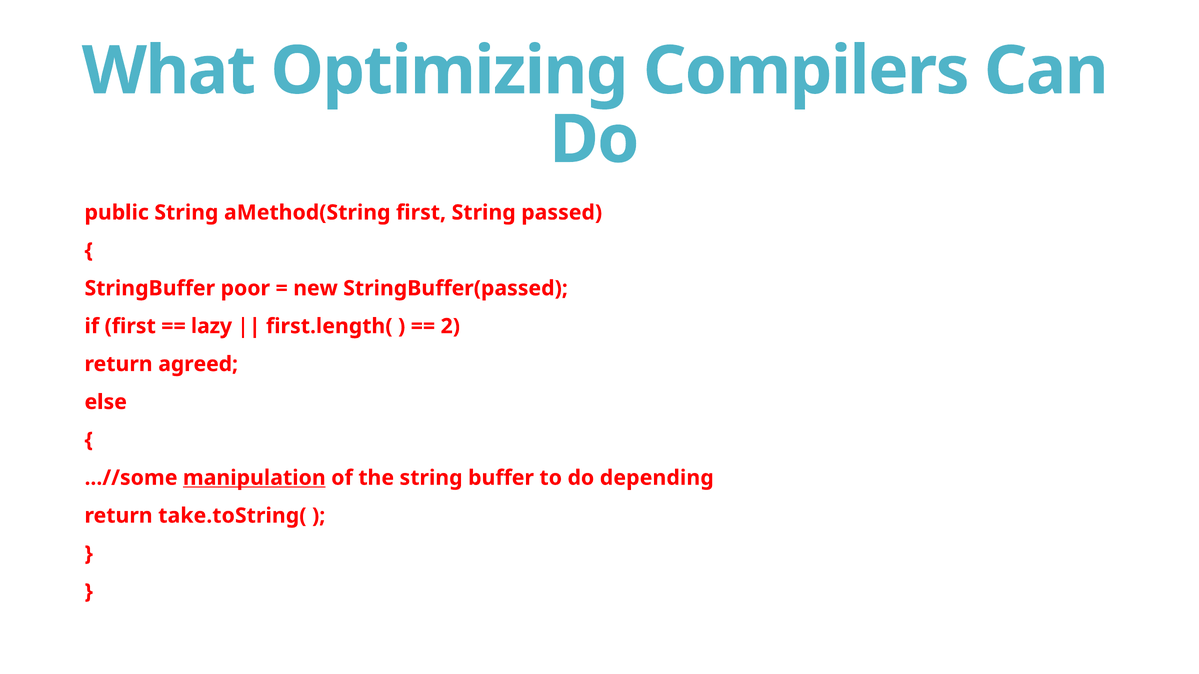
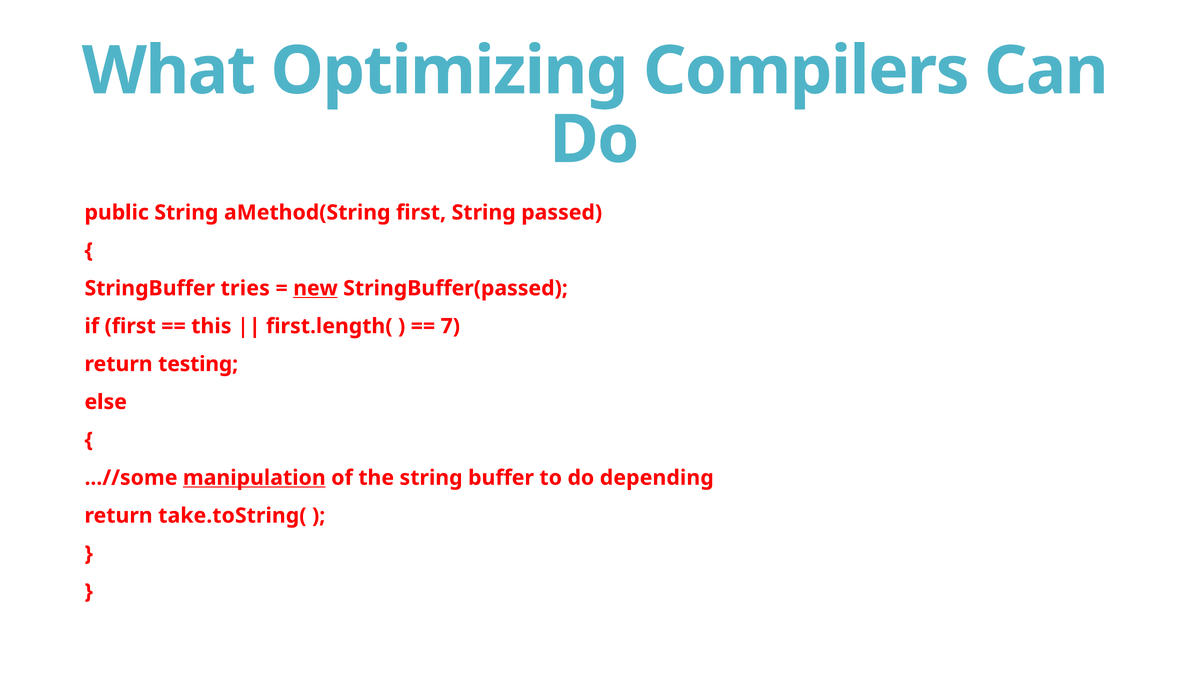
poor: poor -> tries
new underline: none -> present
lazy: lazy -> this
2: 2 -> 7
agreed: agreed -> testing
